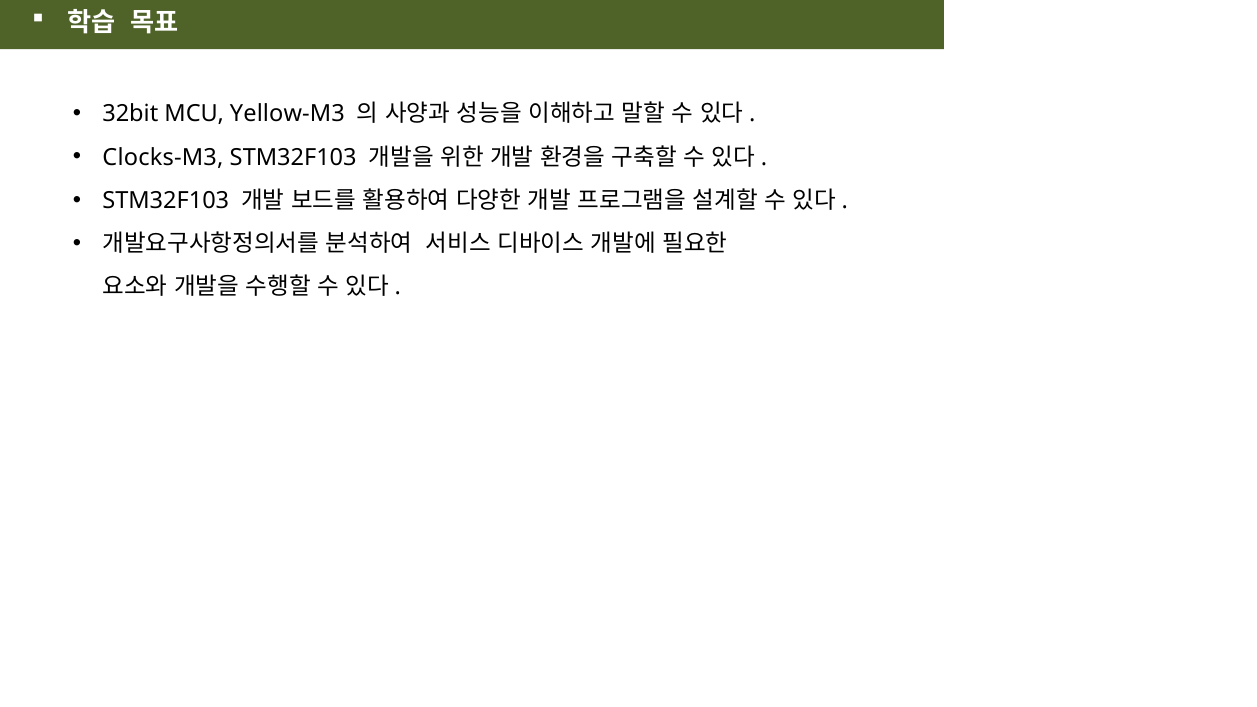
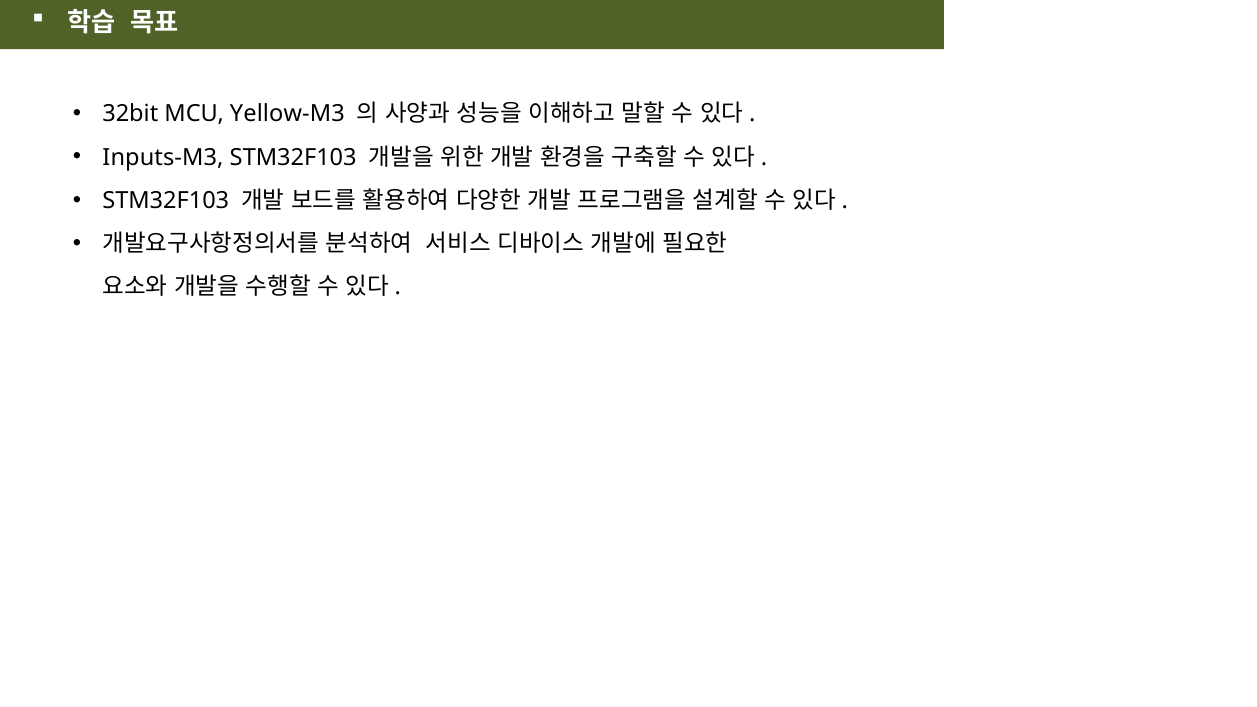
Clocks-M3: Clocks-M3 -> Inputs-M3
